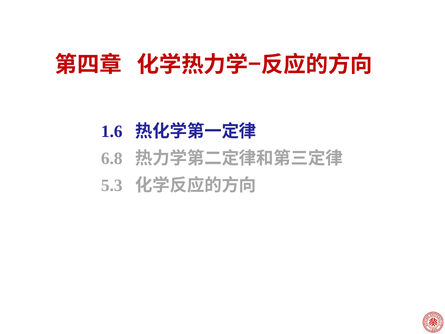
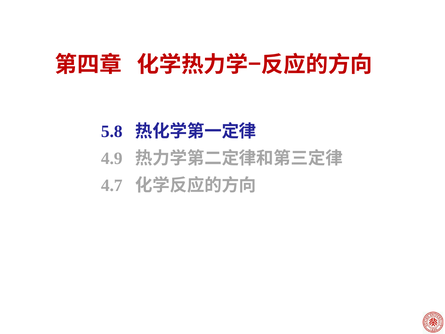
1.6: 1.6 -> 5.8
6.8: 6.8 -> 4.9
5.3: 5.3 -> 4.7
